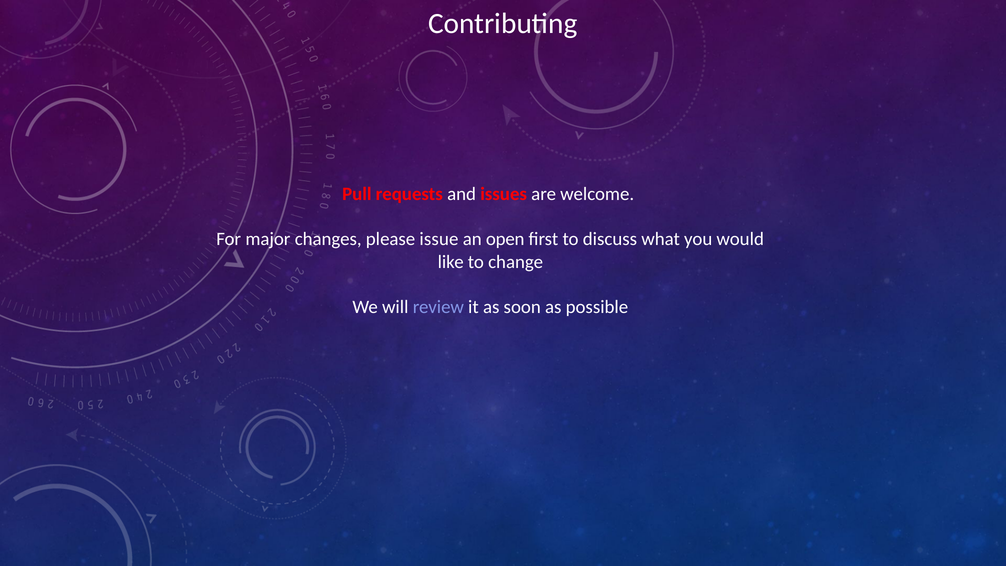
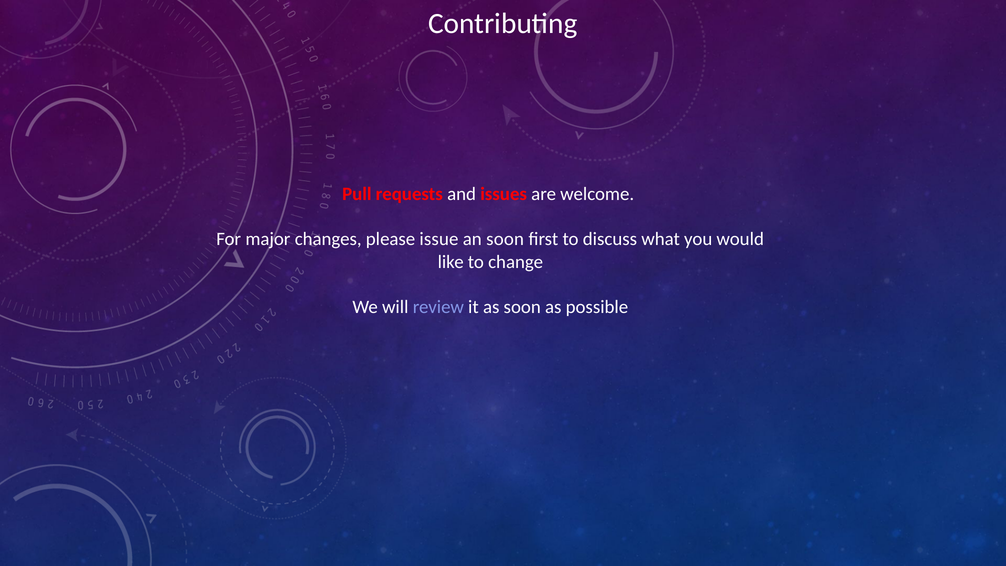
an open: open -> soon
